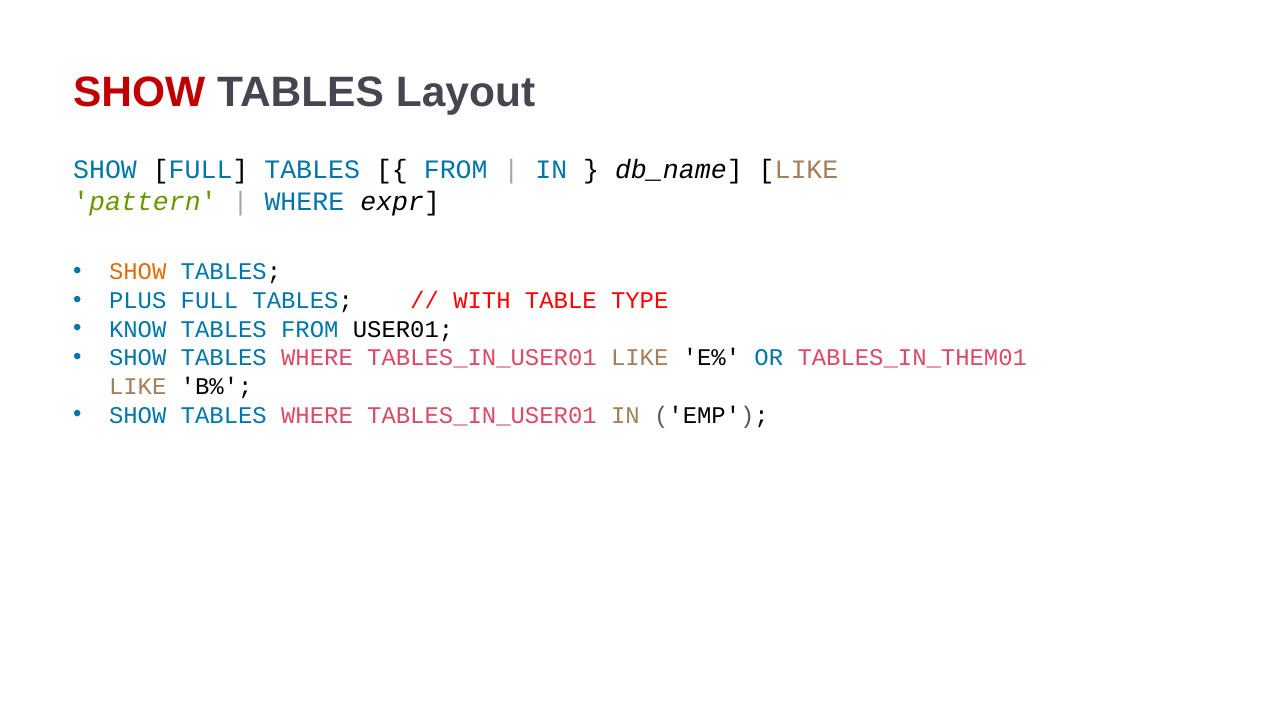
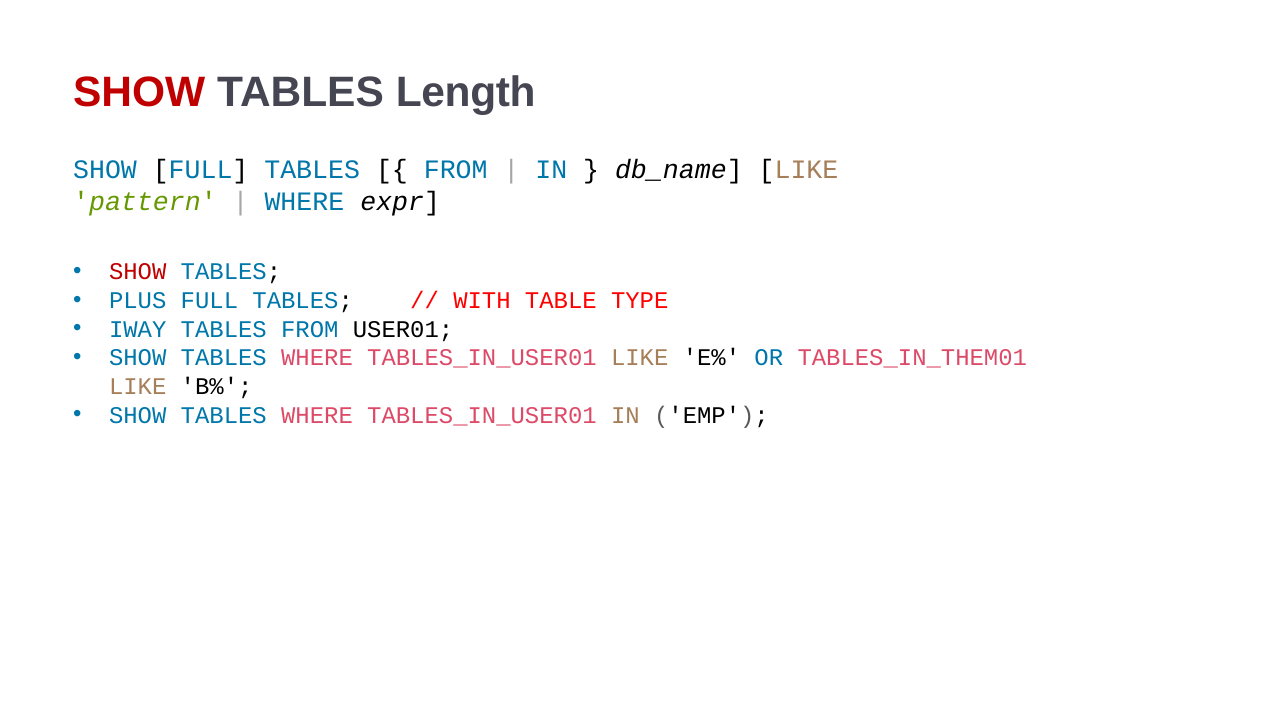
Layout: Layout -> Length
SHOW at (138, 272) colour: orange -> red
KNOW: KNOW -> IWAY
